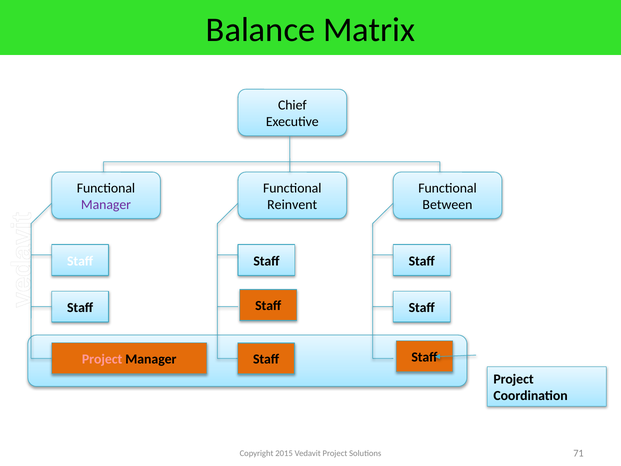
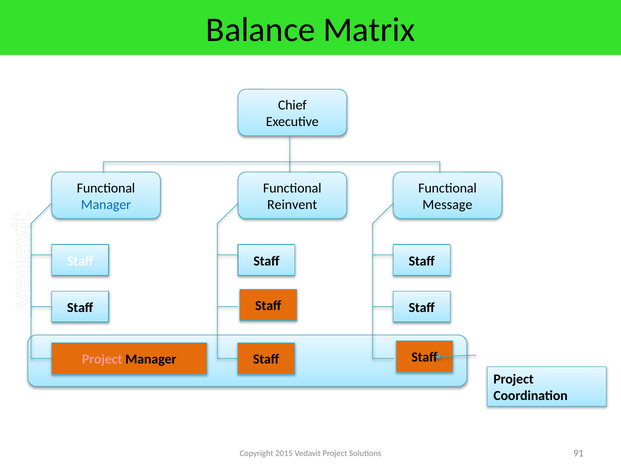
Manager at (106, 204) colour: purple -> blue
Between: Between -> Message
71: 71 -> 91
